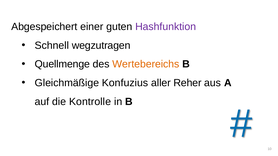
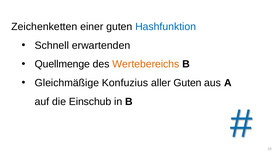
Abgespeichert: Abgespeichert -> Zeichenketten
Hashfunktion colour: purple -> blue
wegzutragen: wegzutragen -> erwartenden
aller Reher: Reher -> Guten
Kontrolle: Kontrolle -> Einschub
